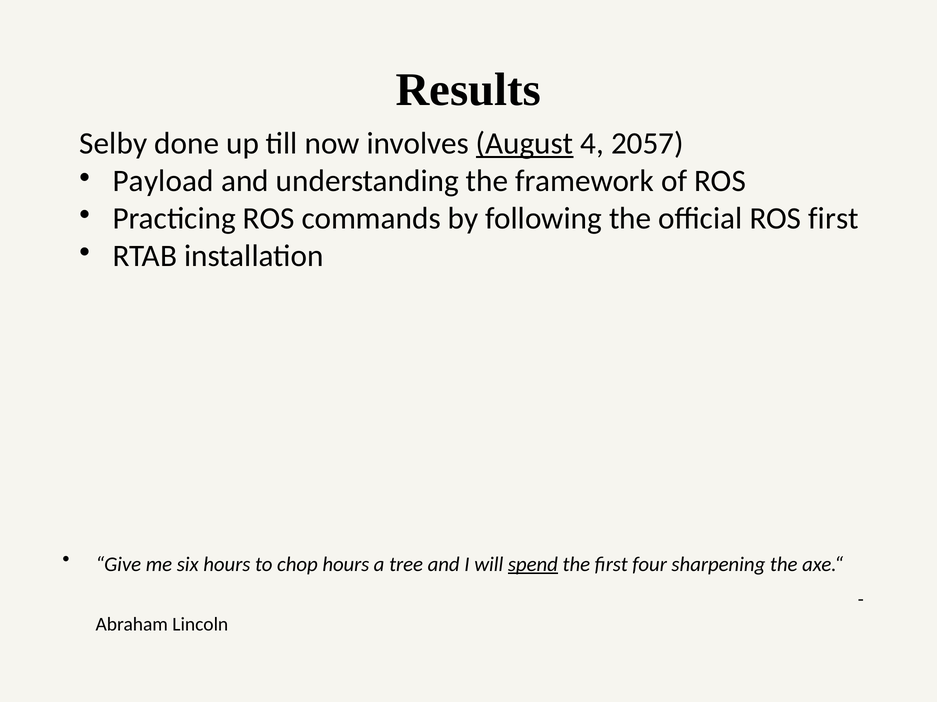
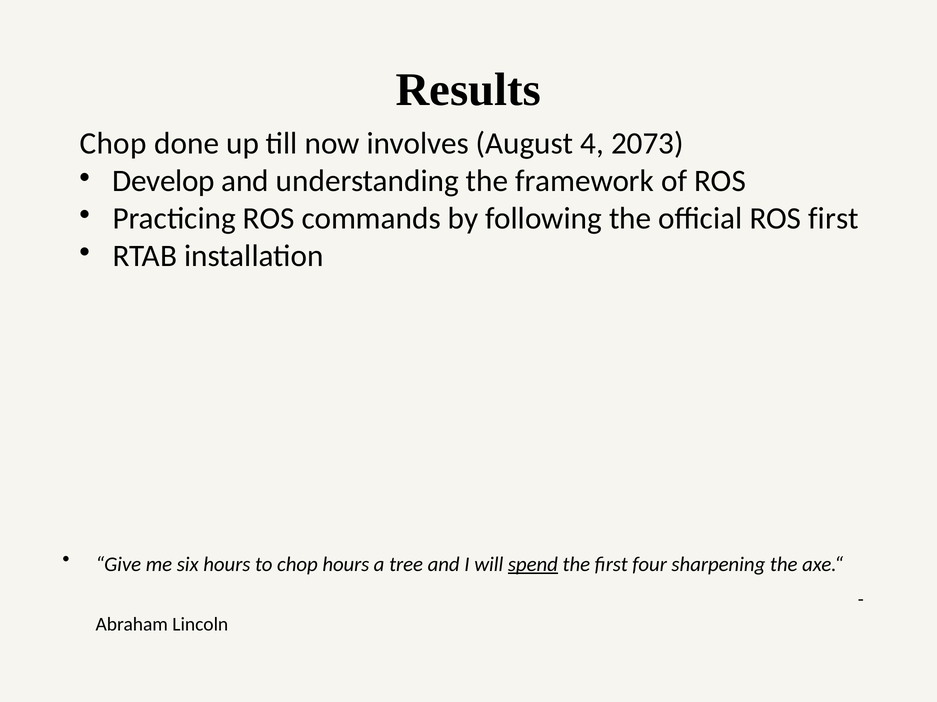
Selby at (113, 144): Selby -> Chop
August underline: present -> none
2057: 2057 -> 2073
Payload: Payload -> Develop
